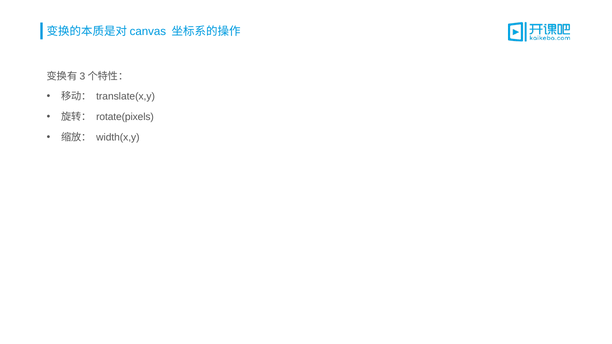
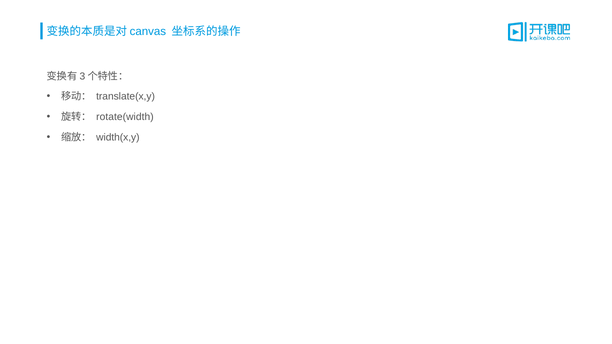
rotate(pixels: rotate(pixels -> rotate(width
